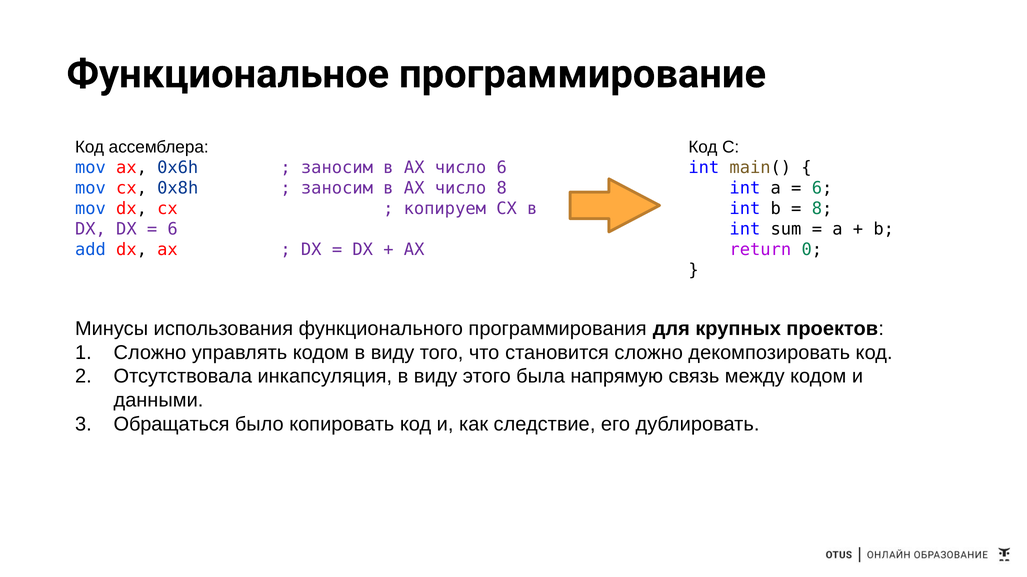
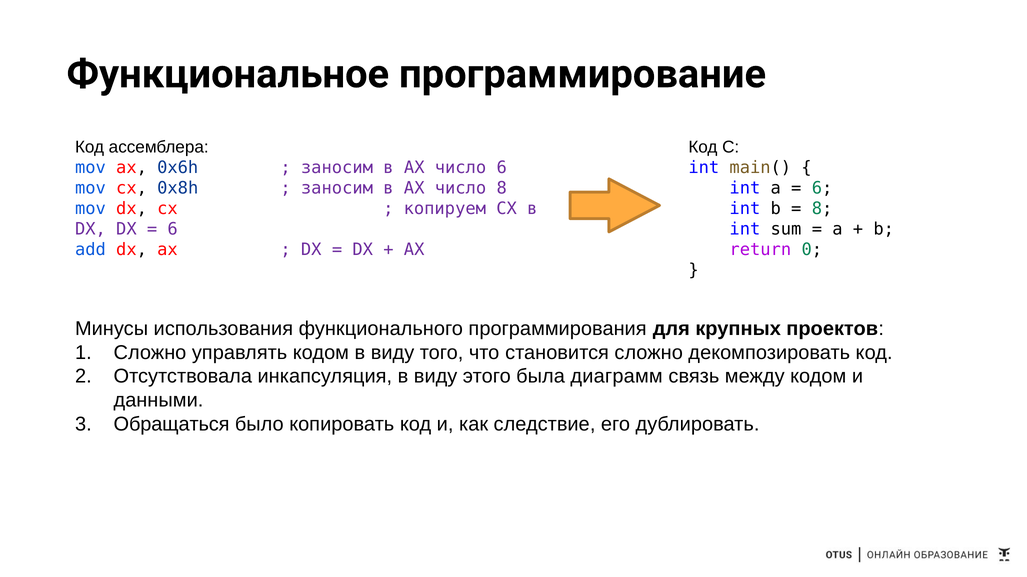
напрямую: напрямую -> диаграмм
